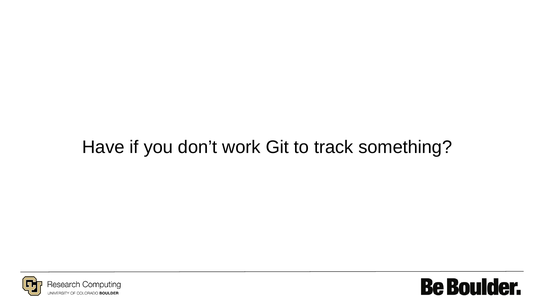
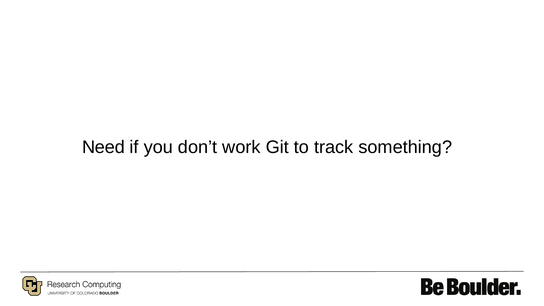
Have: Have -> Need
